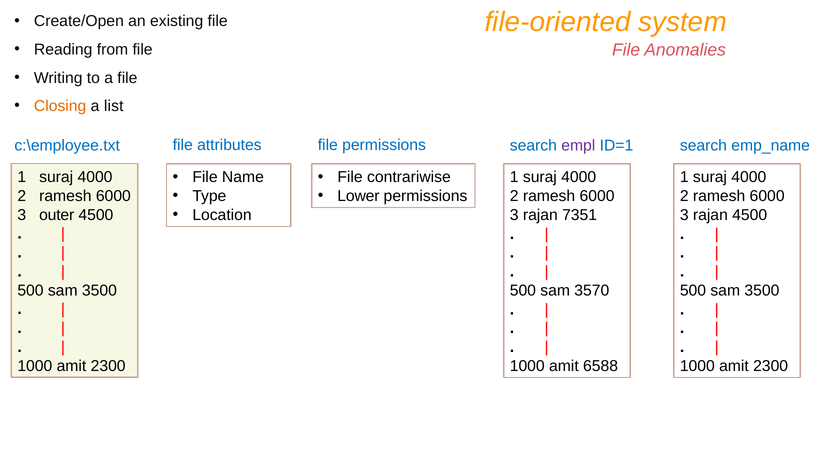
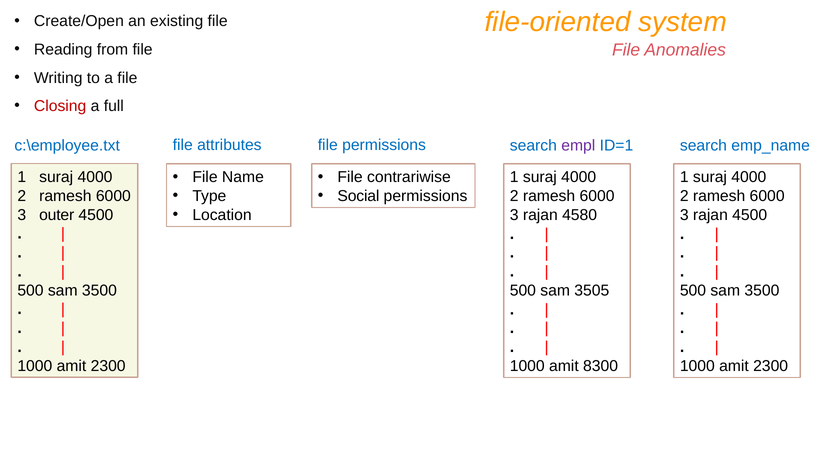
Closing colour: orange -> red
list: list -> full
Lower: Lower -> Social
7351: 7351 -> 4580
3570: 3570 -> 3505
6588: 6588 -> 8300
